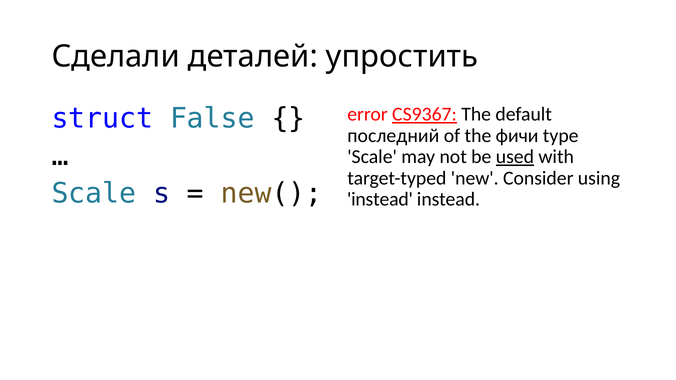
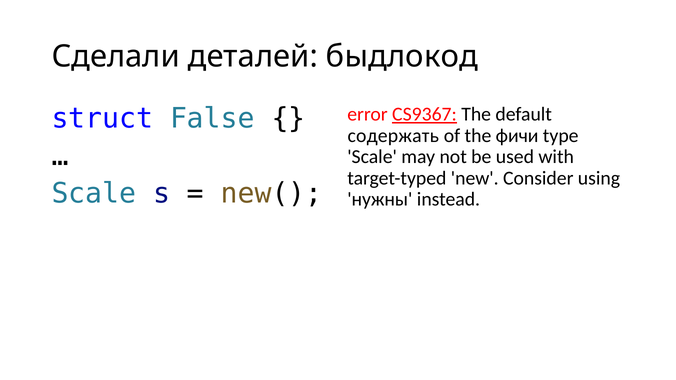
упростить: упростить -> быдлокод
последний: последний -> содержать
used underline: present -> none
instead at (380, 199): instead -> нужны
